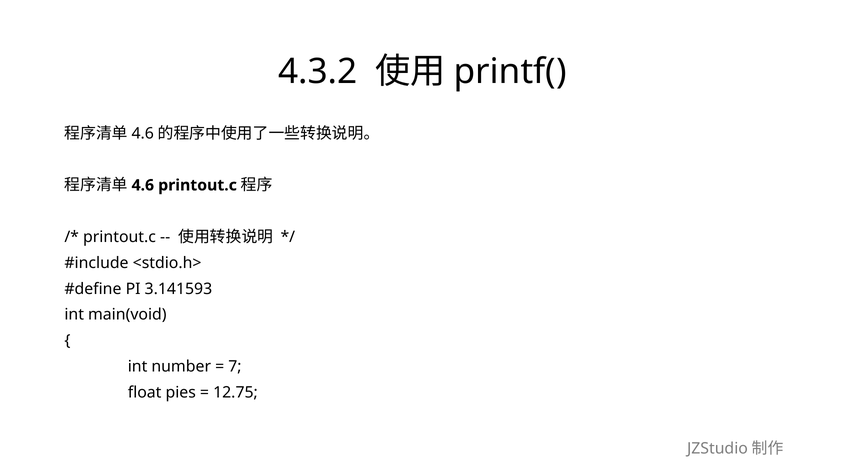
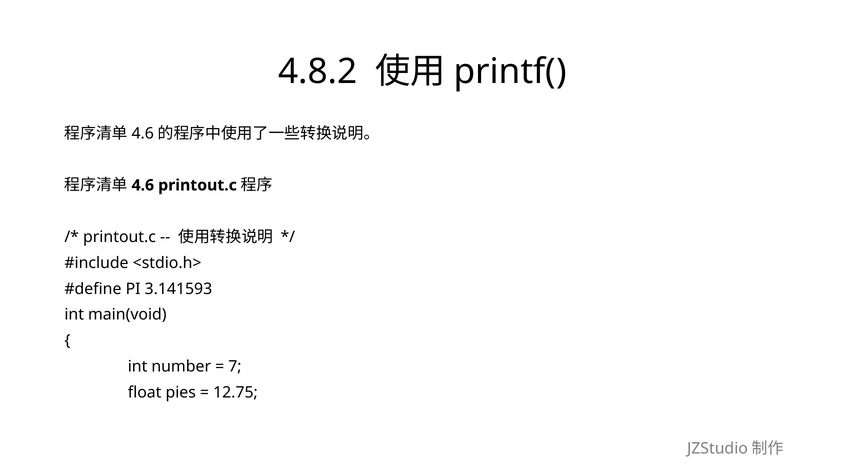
4.3.2: 4.3.2 -> 4.8.2
